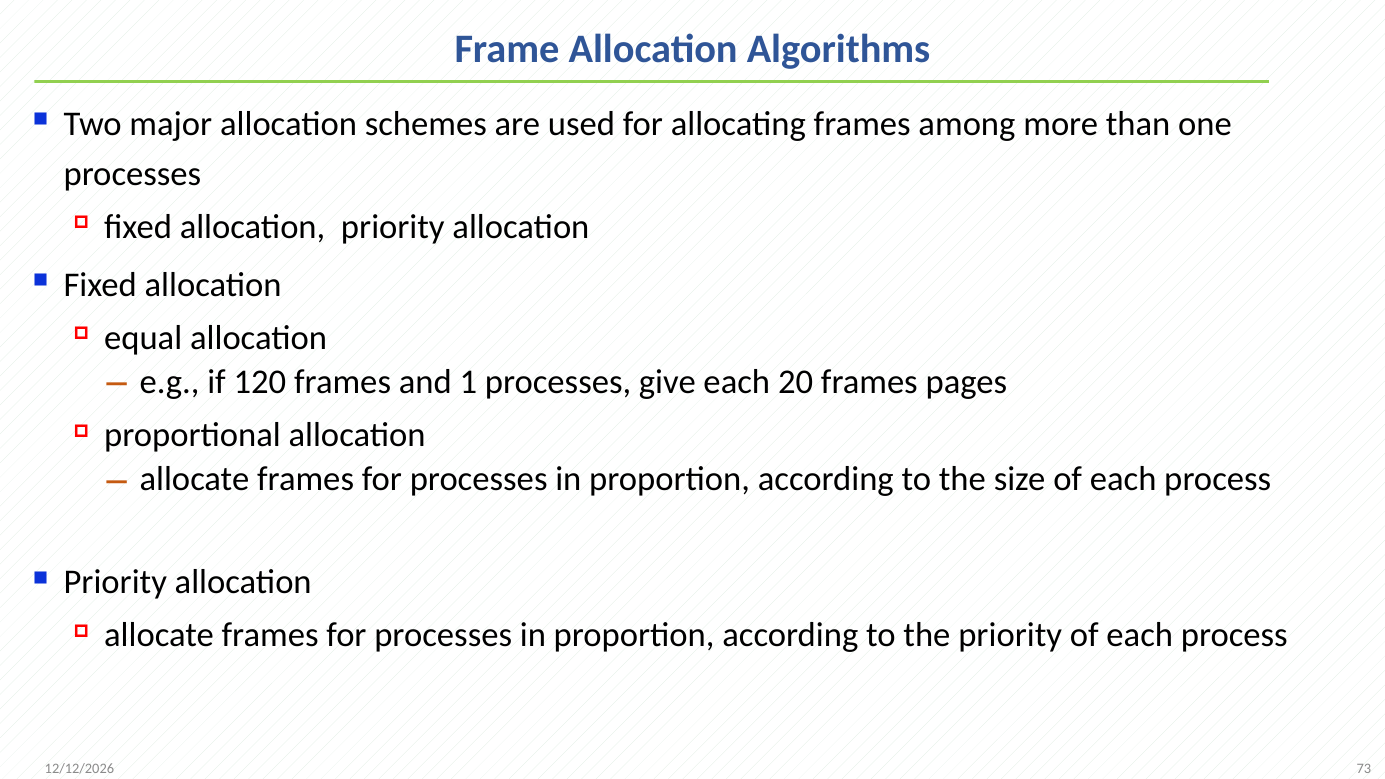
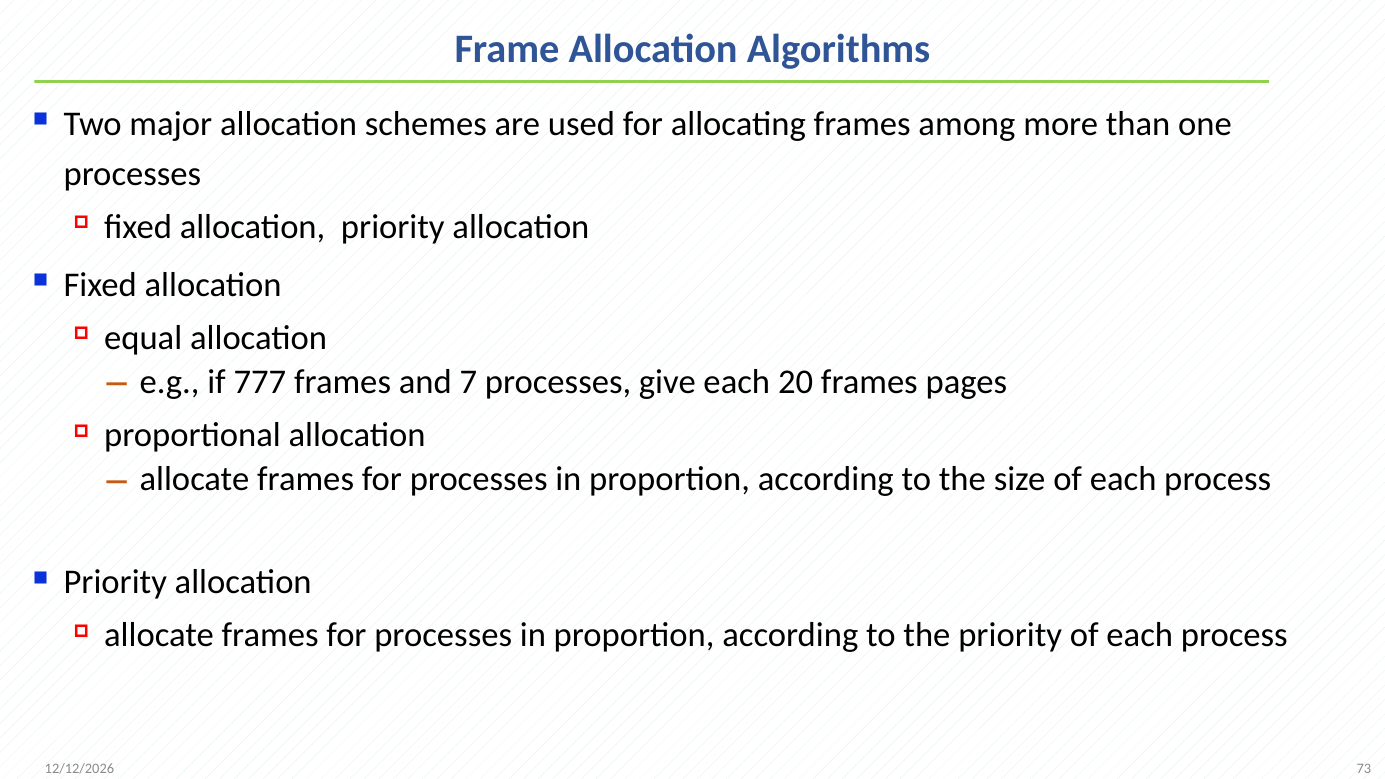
120: 120 -> 777
1: 1 -> 7
